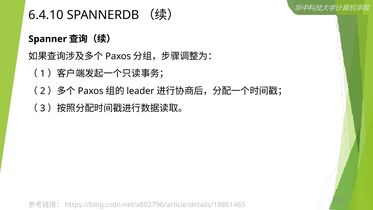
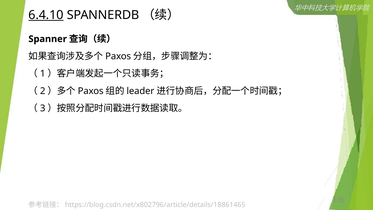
6.4.10 underline: none -> present
